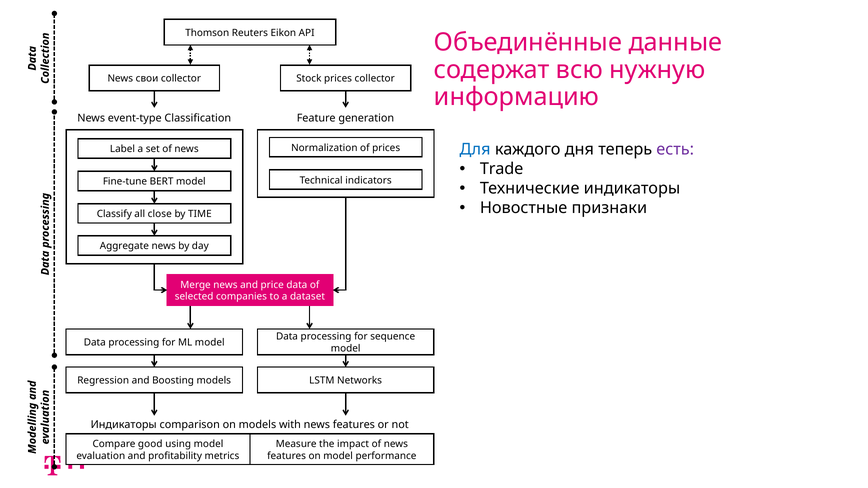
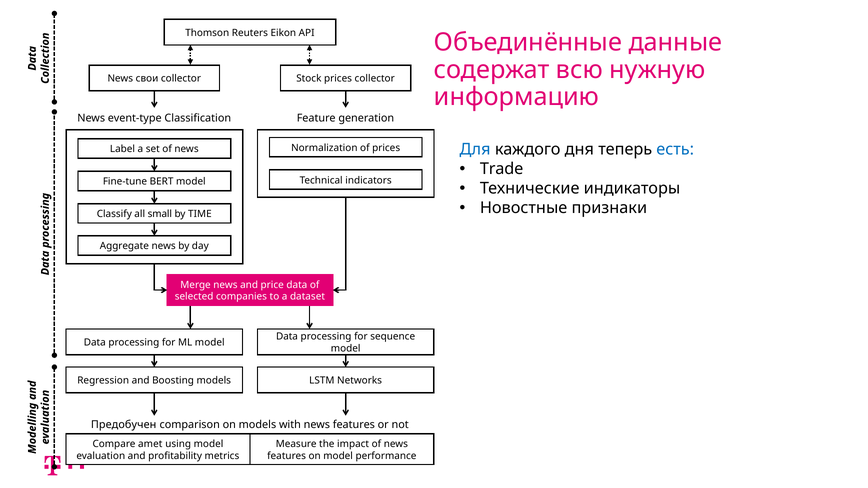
есть colour: purple -> blue
close: close -> small
Индикаторы at (124, 425): Индикаторы -> Предобучен
good: good -> amet
